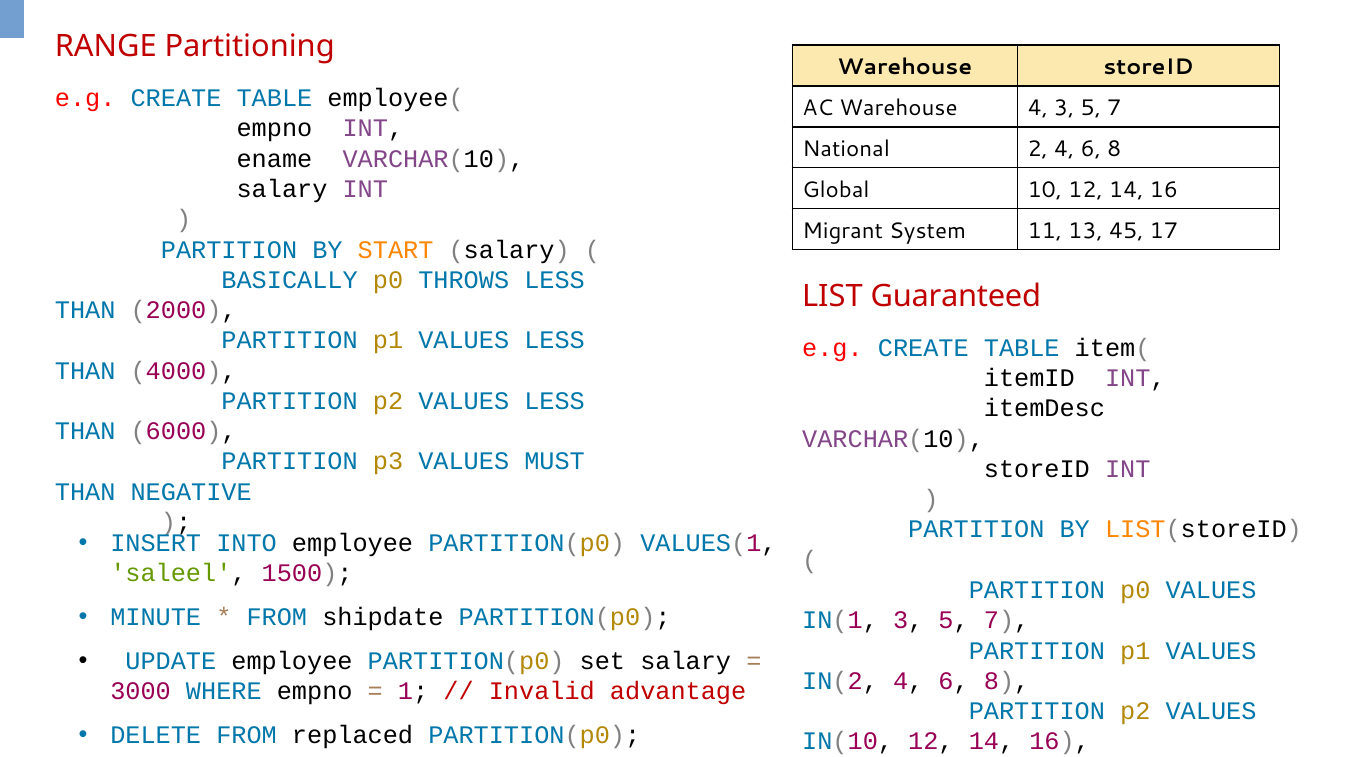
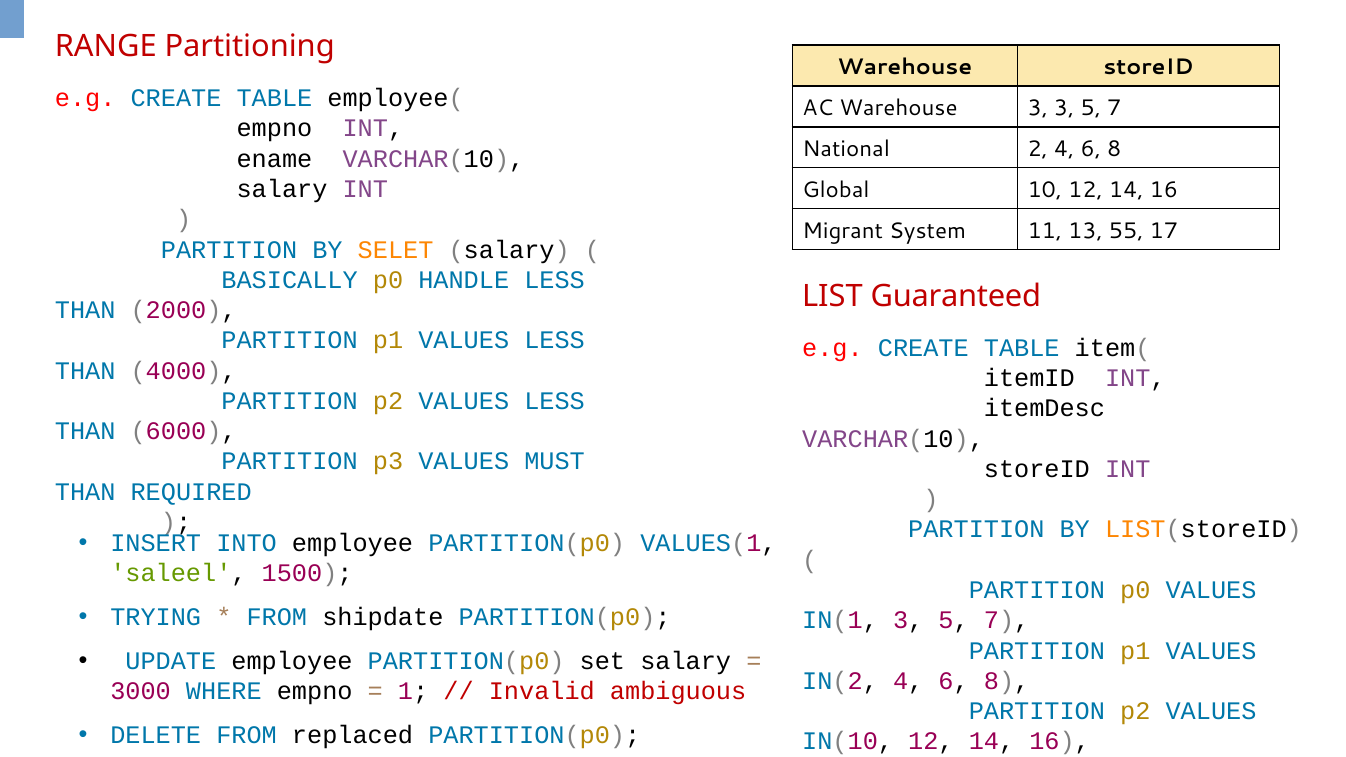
Warehouse 4: 4 -> 3
45: 45 -> 55
START: START -> SELET
THROWS: THROWS -> HANDLE
NEGATIVE: NEGATIVE -> REQUIRED
MINUTE: MINUTE -> TRYING
advantage: advantage -> ambiguous
